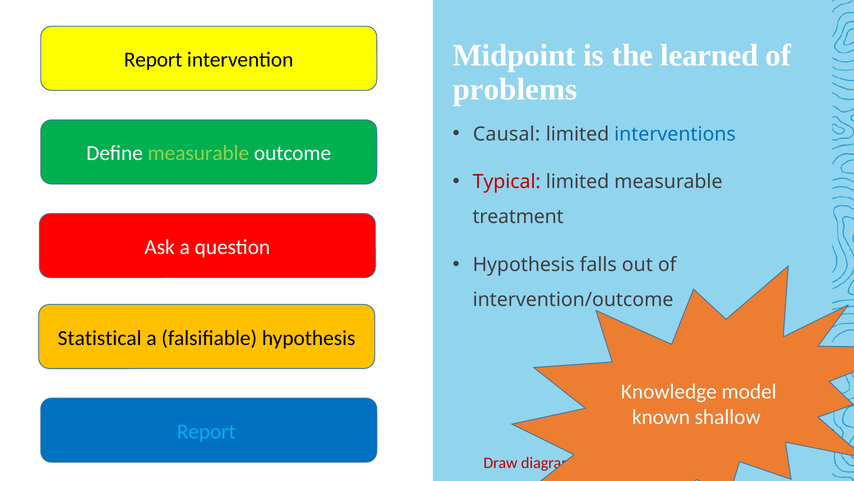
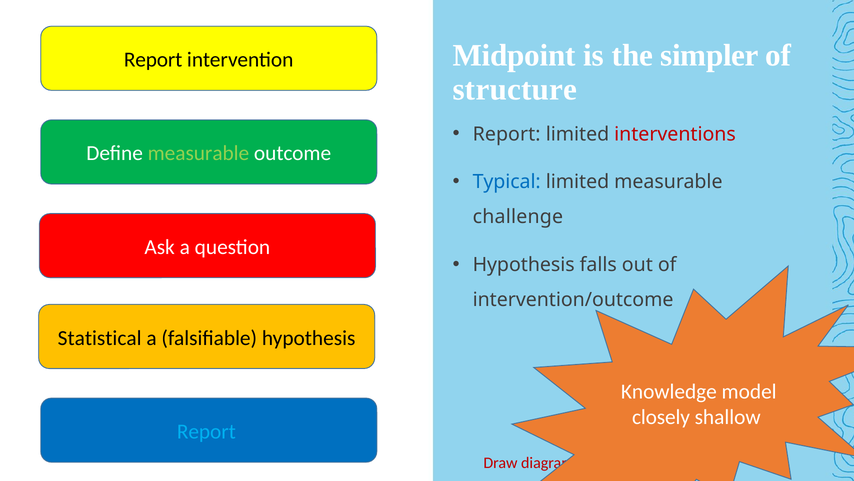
learned: learned -> simpler
problems: problems -> structure
Causal at (507, 134): Causal -> Report
interventions colour: blue -> red
Typical colour: red -> blue
treatment: treatment -> challenge
known: known -> closely
